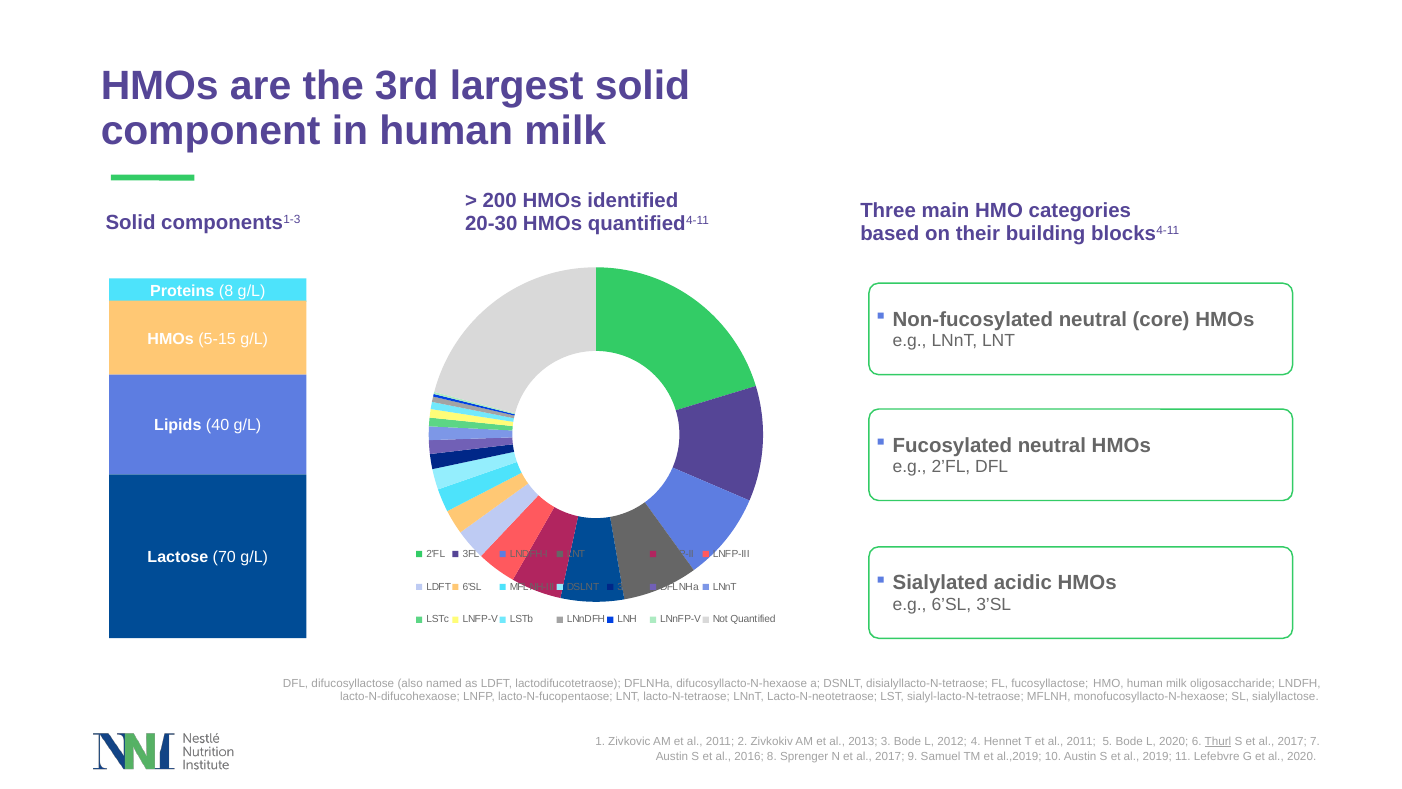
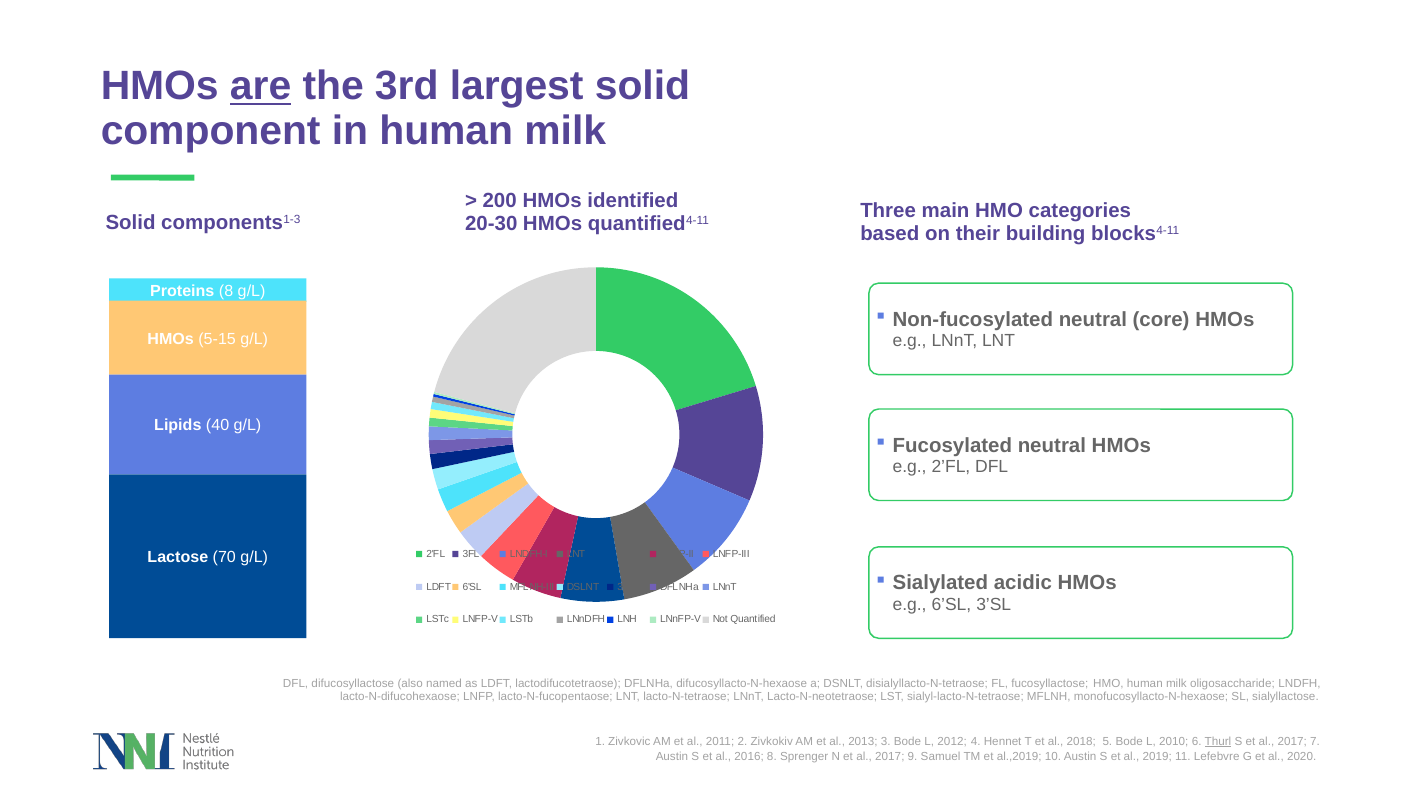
are underline: none -> present
T et al 2011: 2011 -> 2018
L 2020: 2020 -> 2010
